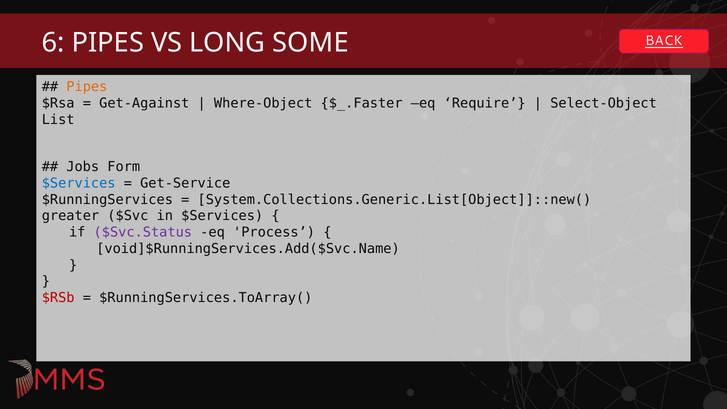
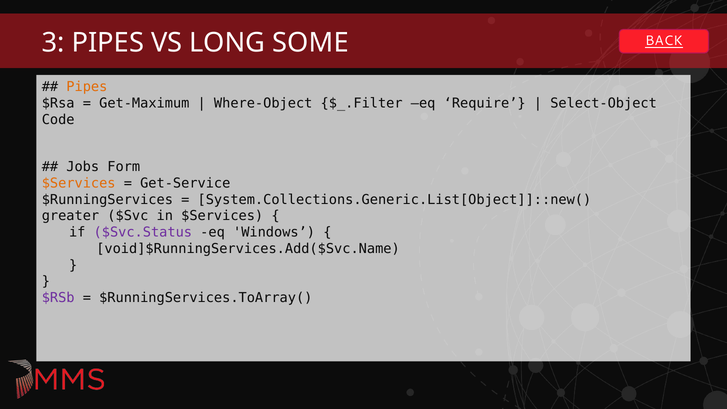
6: 6 -> 3
Get-Against: Get-Against -> Get-Maximum
$_.Faster: $_.Faster -> $_.Filter
List: List -> Code
$Services at (79, 183) colour: blue -> orange
Process: Process -> Windows
$RSb colour: red -> purple
